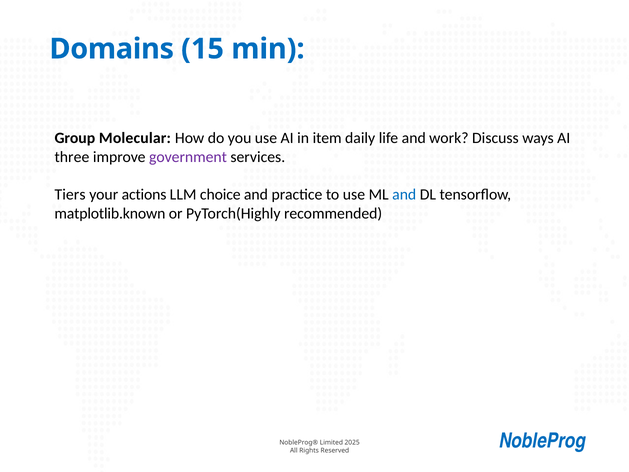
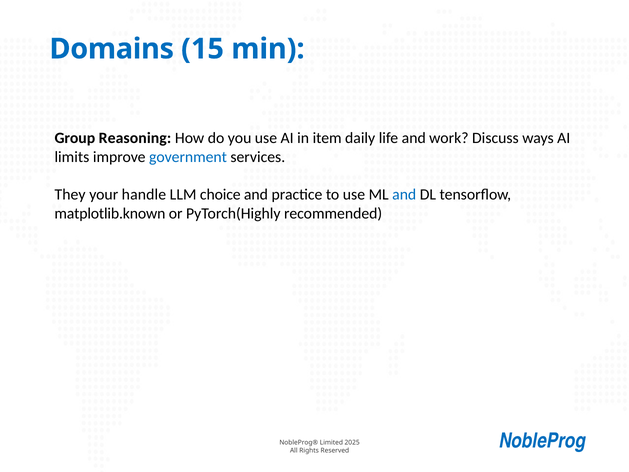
Molecular: Molecular -> Reasoning
three: three -> limits
government colour: purple -> blue
Tiers: Tiers -> They
actions: actions -> handle
